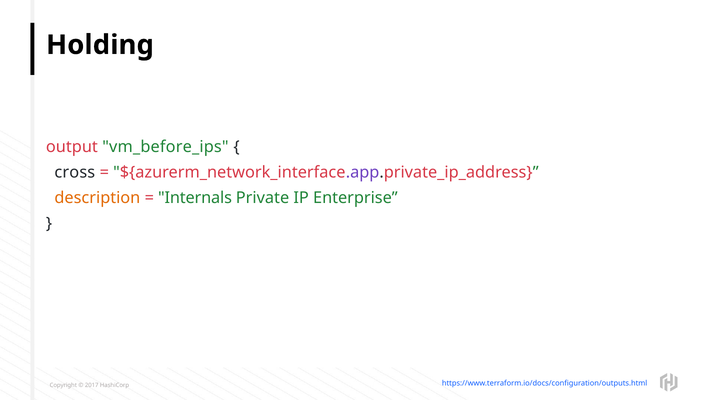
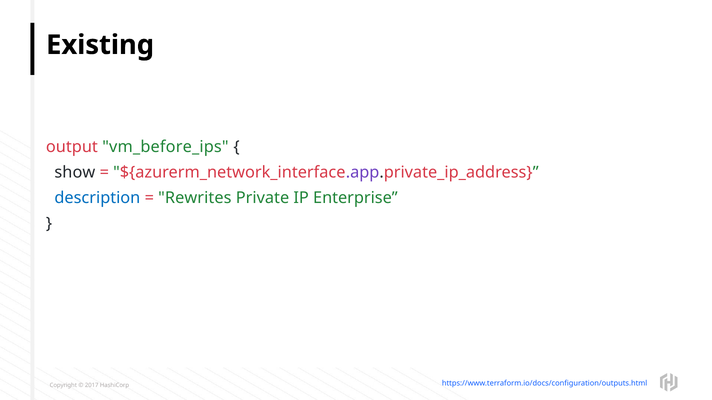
Holding: Holding -> Existing
cross: cross -> show
description colour: orange -> blue
Internals: Internals -> Rewrites
